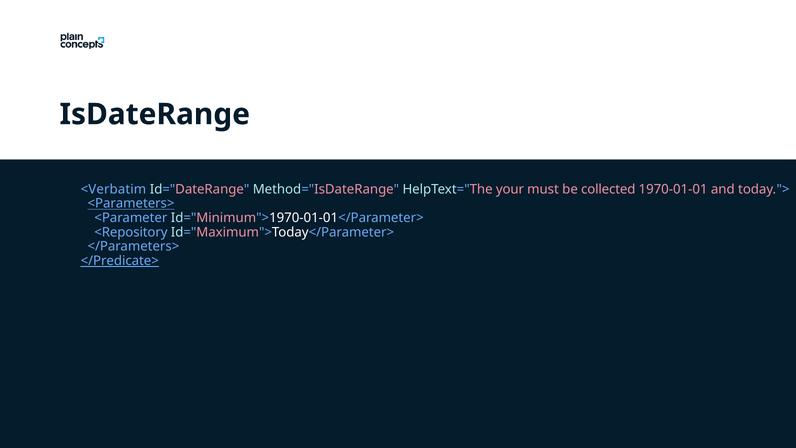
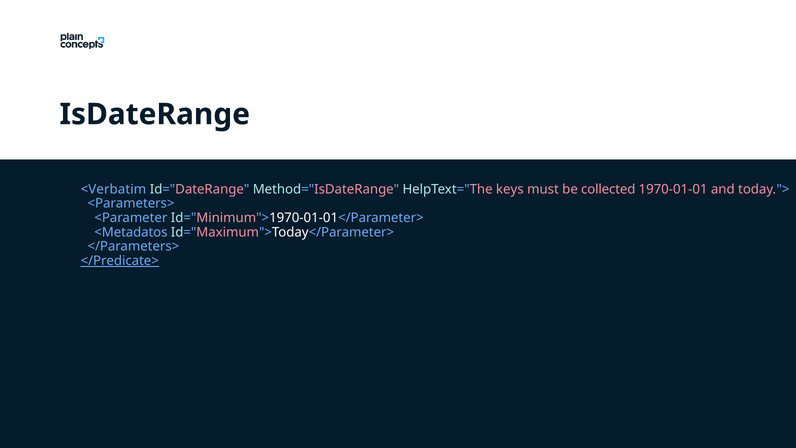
your: your -> keys
<Parameters> underline: present -> none
<Repository: <Repository -> <Metadatos
